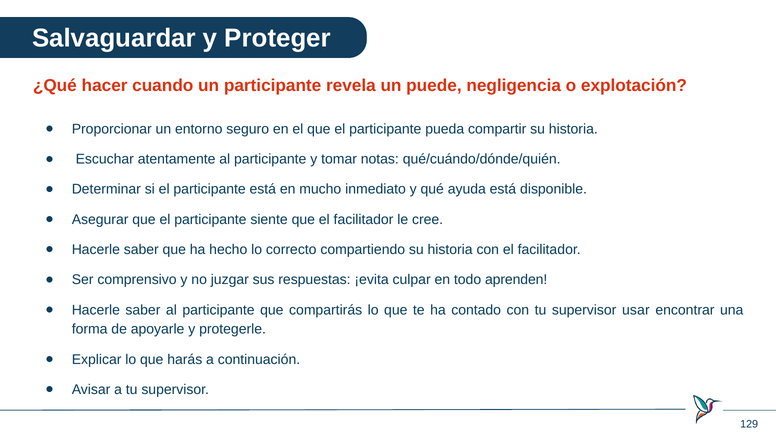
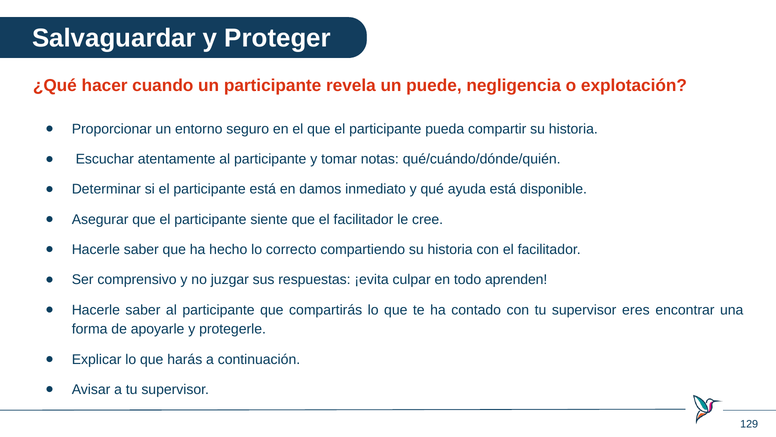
mucho: mucho -> damos
usar: usar -> eres
